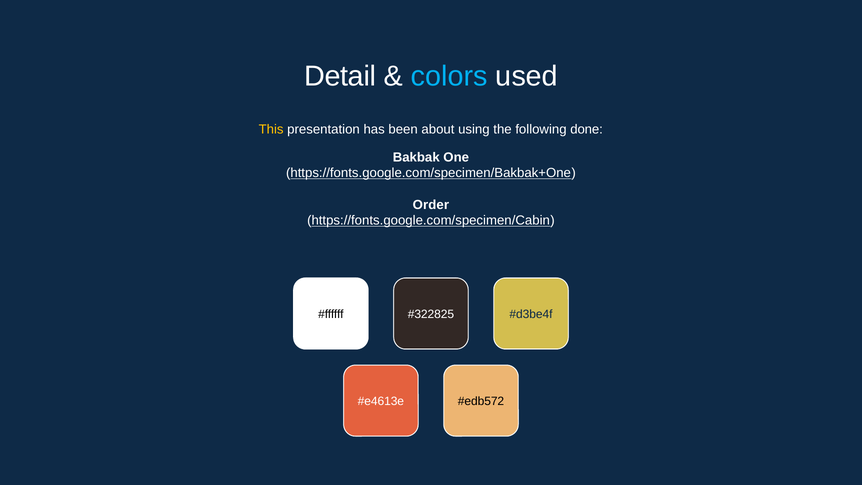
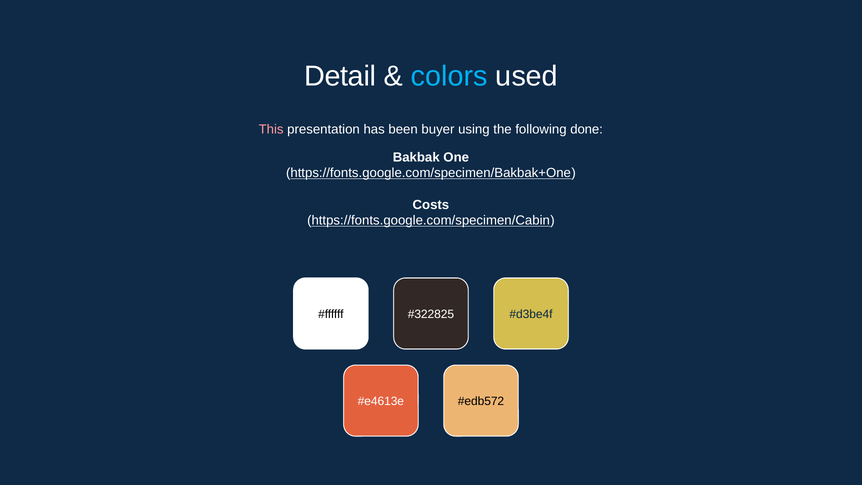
This colour: yellow -> pink
about: about -> buyer
Order: Order -> Costs
